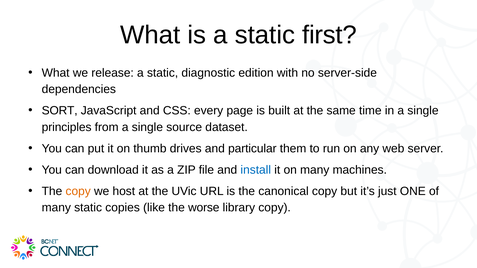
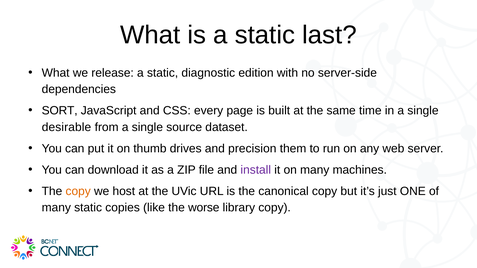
first: first -> last
principles: principles -> desirable
particular: particular -> precision
install colour: blue -> purple
